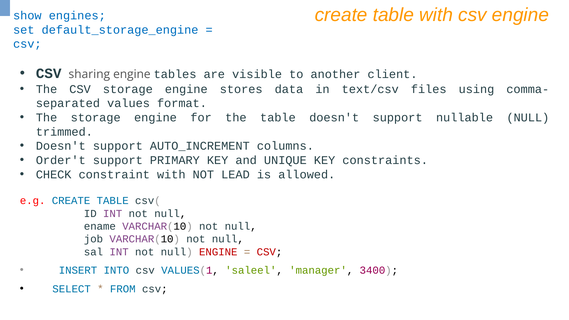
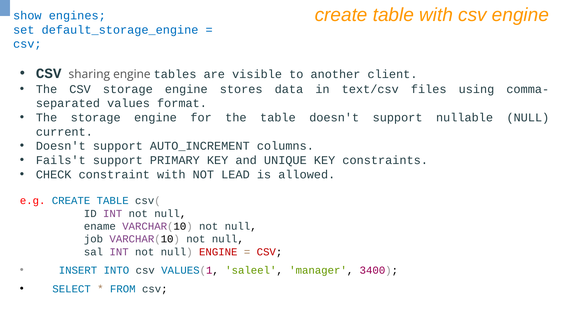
trimmed: trimmed -> current
Order't: Order't -> Fails't
